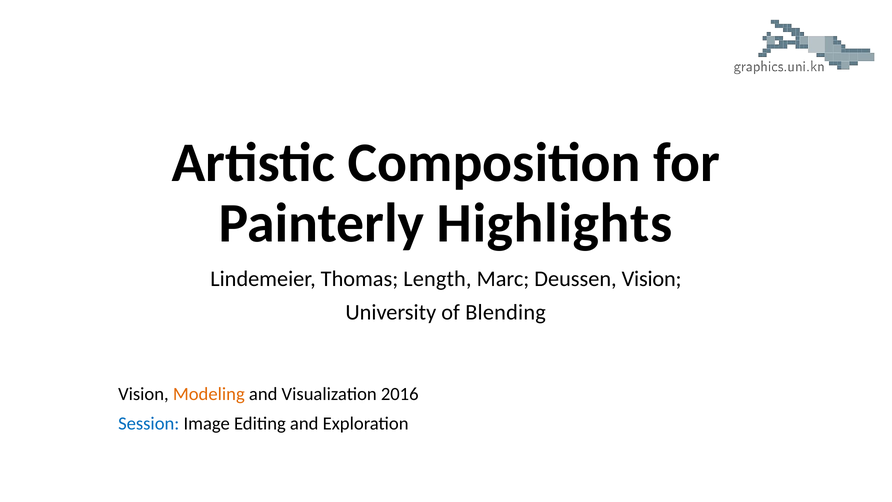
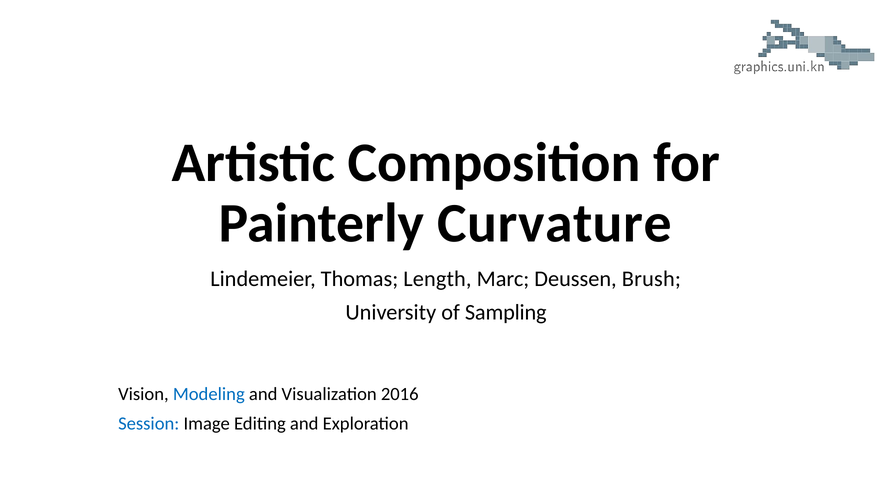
Highlights: Highlights -> Curvature
Deussen Vision: Vision -> Brush
Blending: Blending -> Sampling
Modeling colour: orange -> blue
